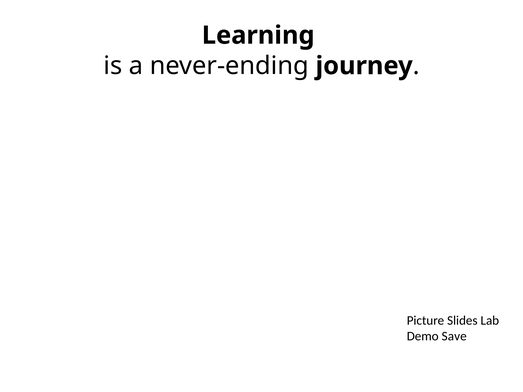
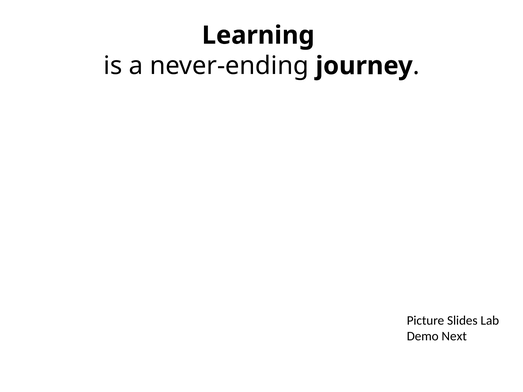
Save: Save -> Next
